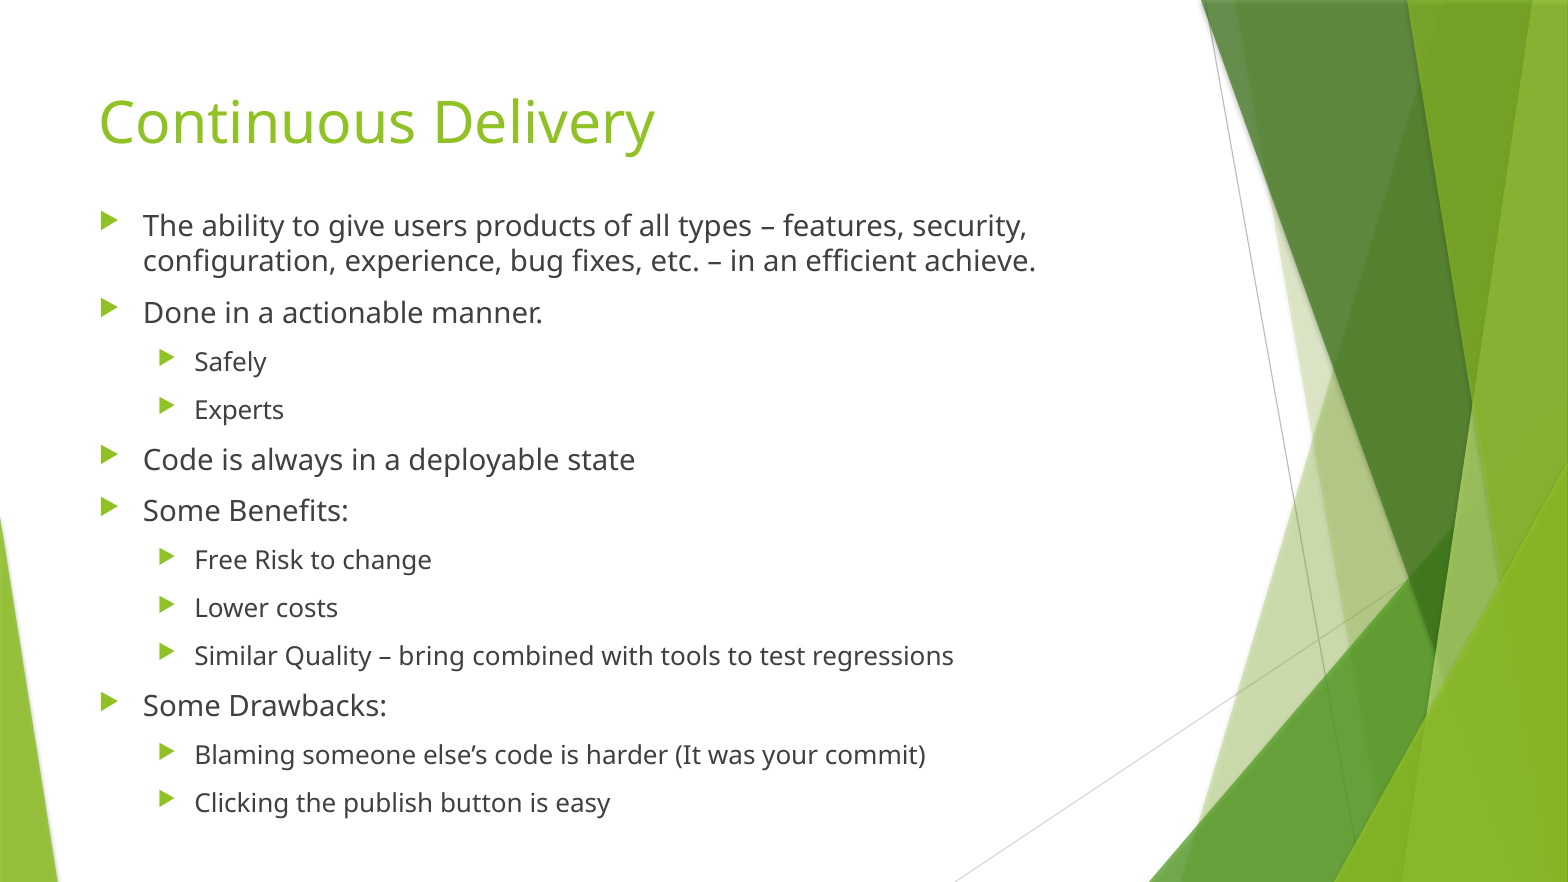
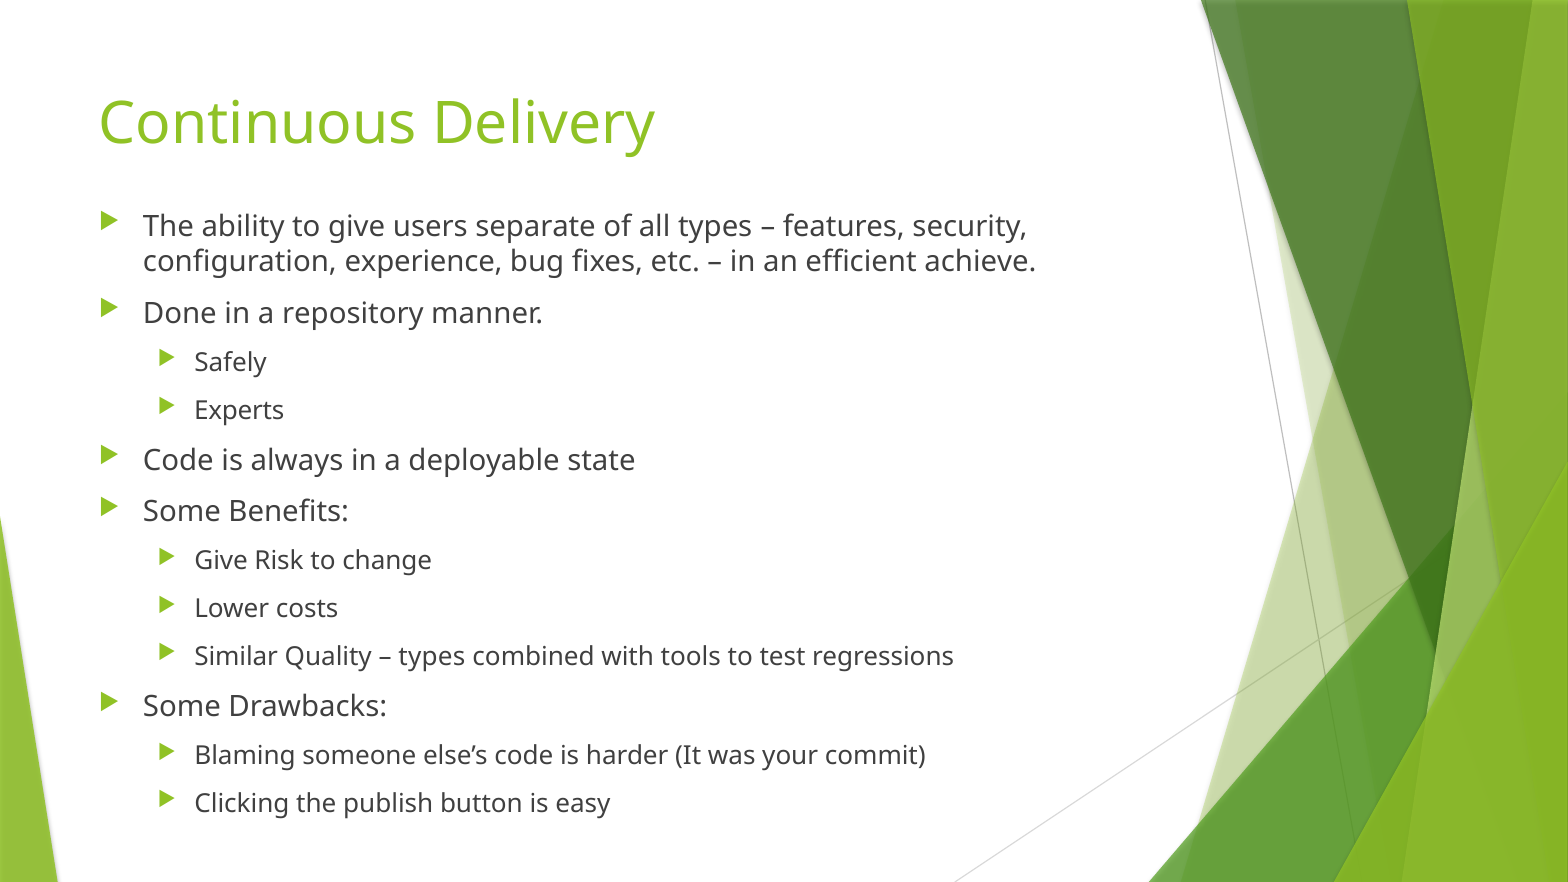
products: products -> separate
actionable: actionable -> repository
Free at (221, 561): Free -> Give
bring at (432, 657): bring -> types
